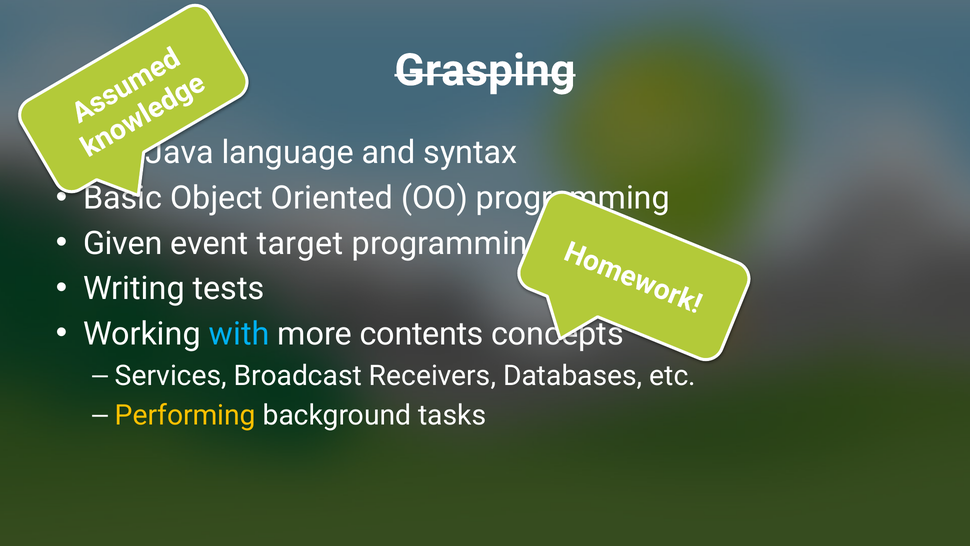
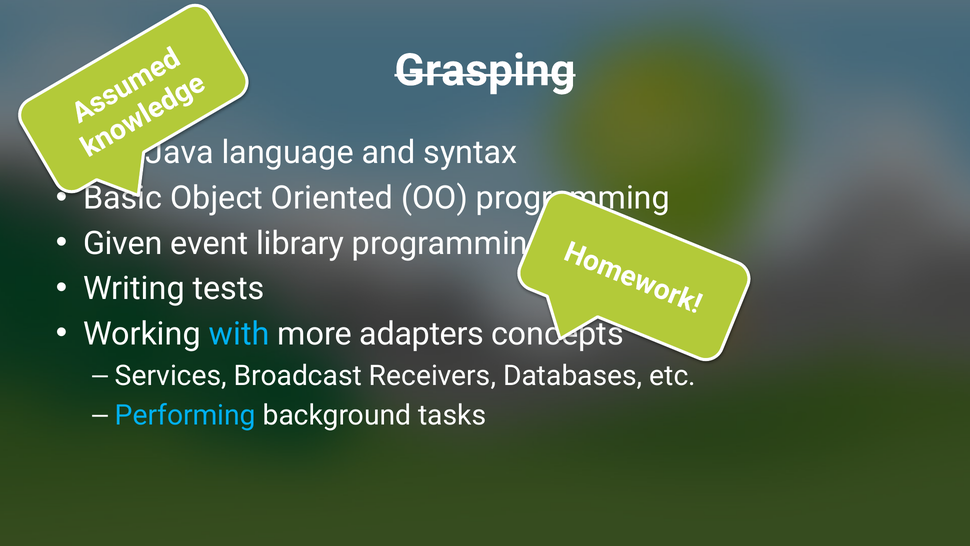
target: target -> library
contents: contents -> adapters
Performing colour: yellow -> light blue
